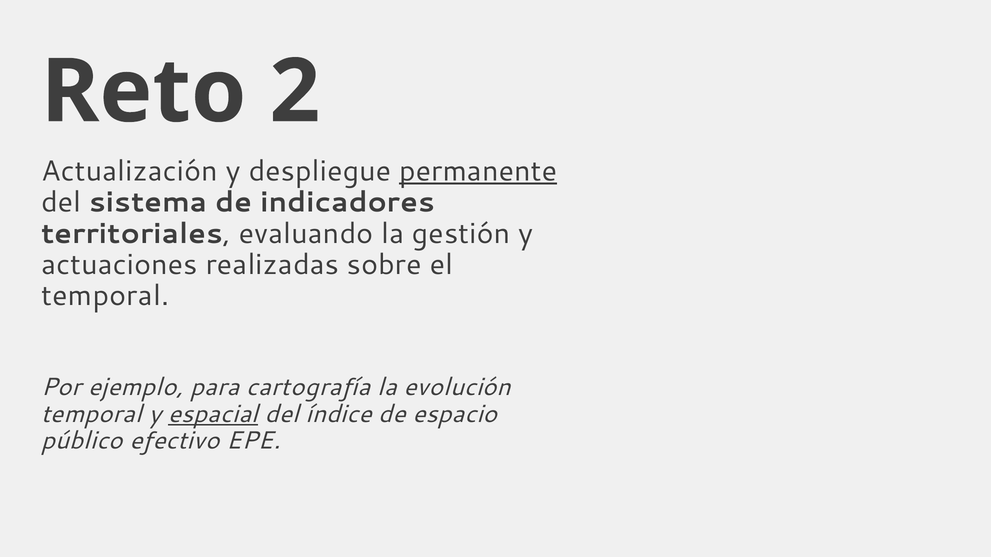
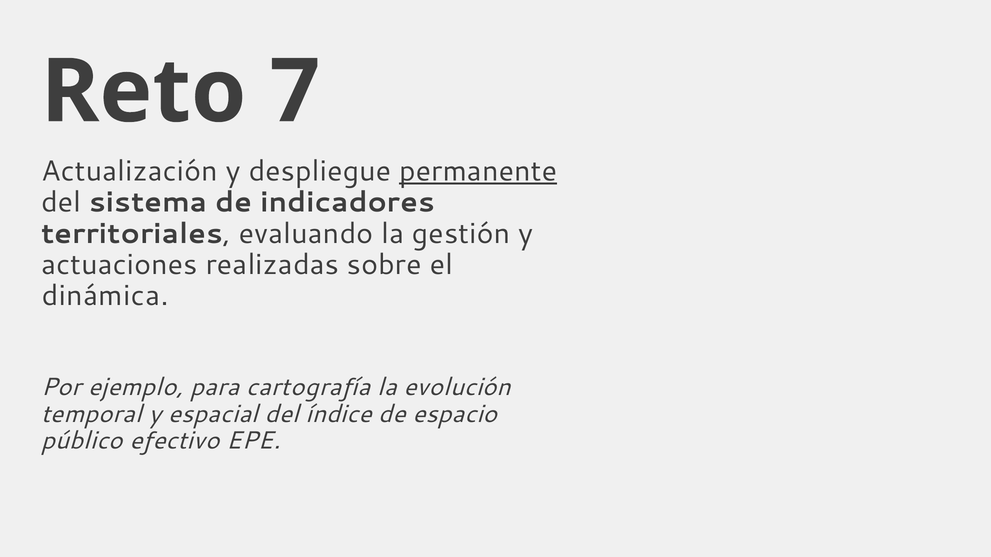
2: 2 -> 7
temporal at (105, 296): temporal -> dinámica
espacial underline: present -> none
